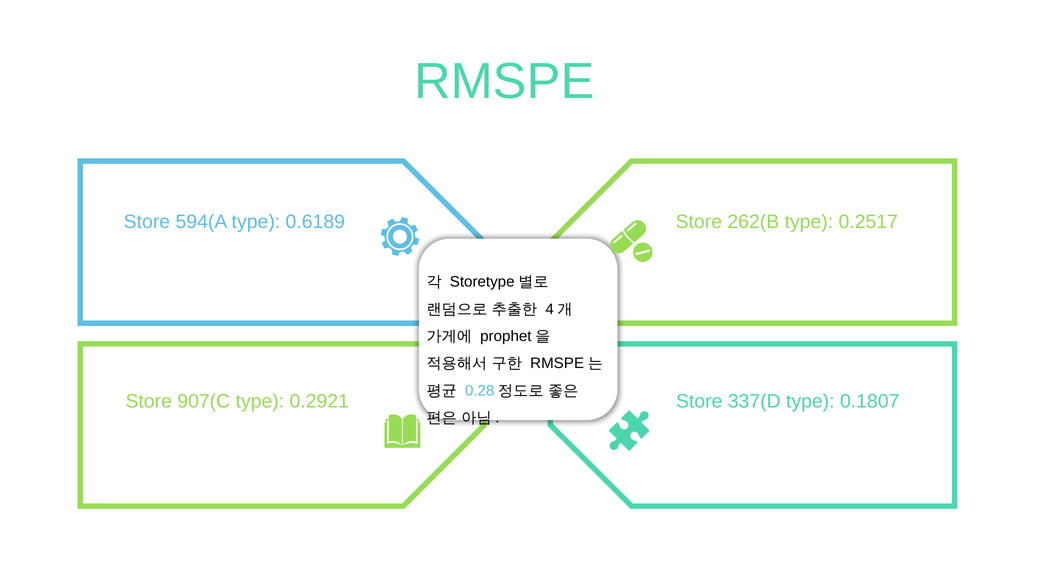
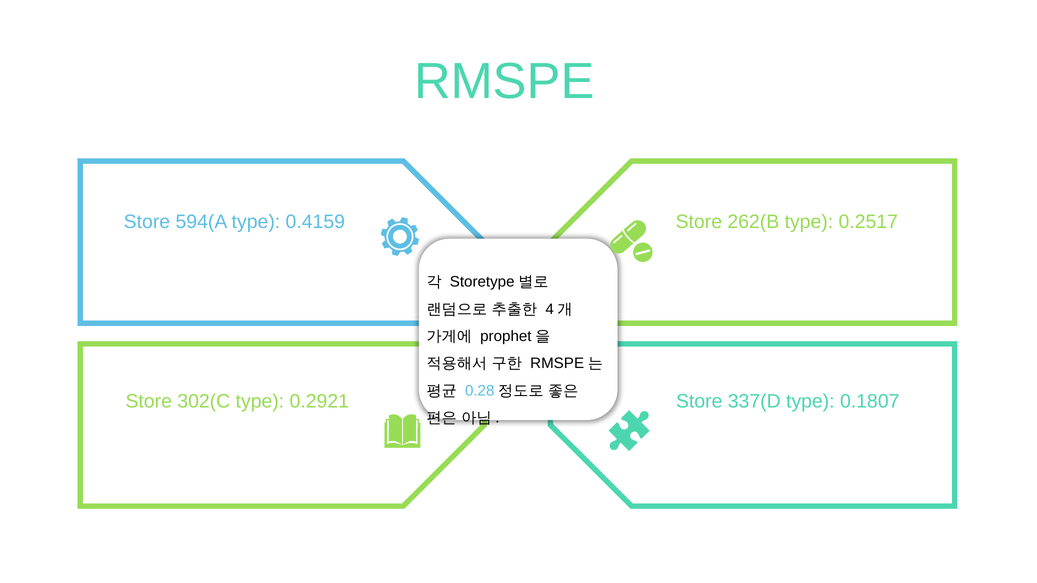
0.6189: 0.6189 -> 0.4159
907(C: 907(C -> 302(C
